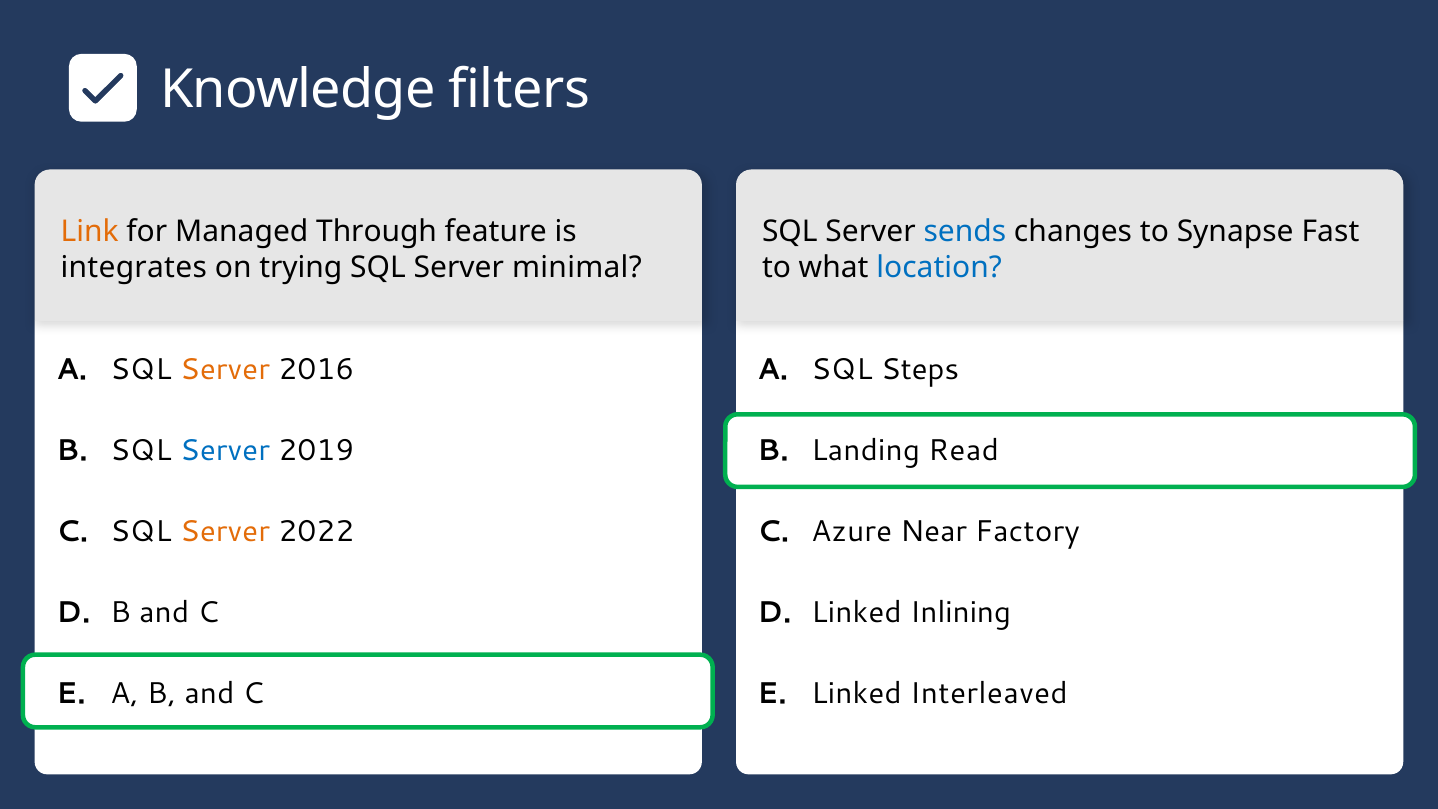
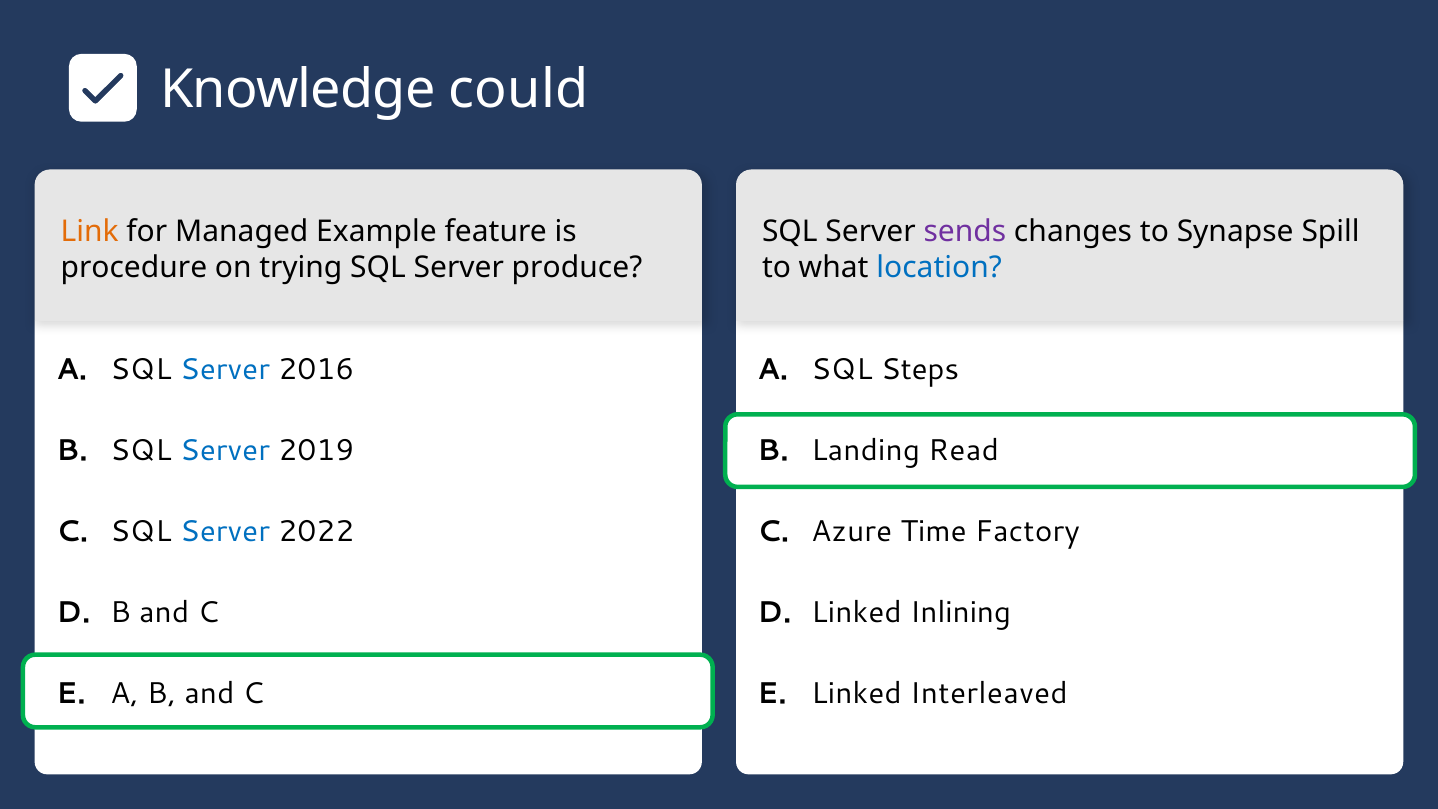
filters: filters -> could
Through: Through -> Example
sends colour: blue -> purple
Fast: Fast -> Spill
integrates: integrates -> procedure
minimal: minimal -> produce
Server at (225, 370) colour: orange -> blue
Server at (225, 532) colour: orange -> blue
Near: Near -> Time
